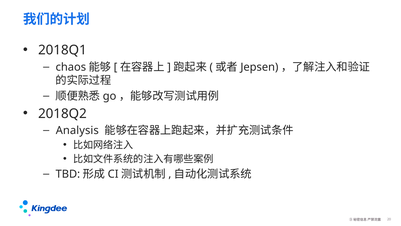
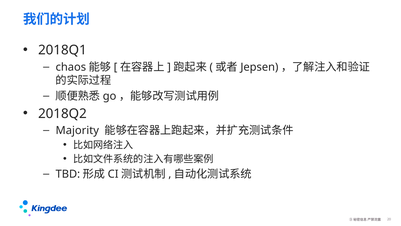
Analysis: Analysis -> Majority
